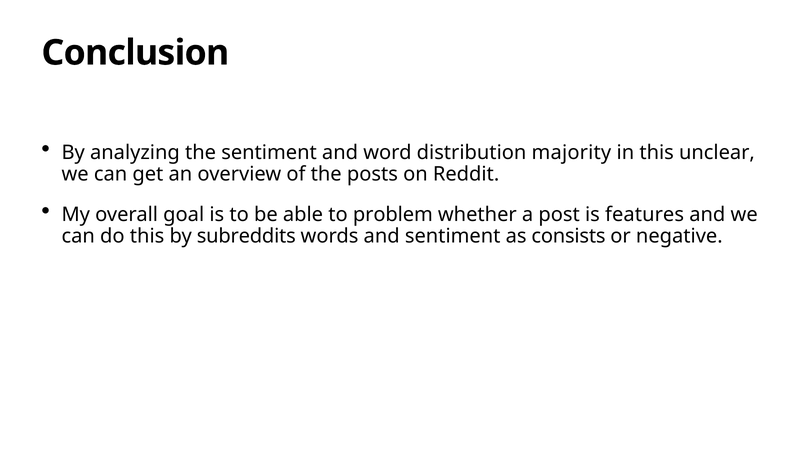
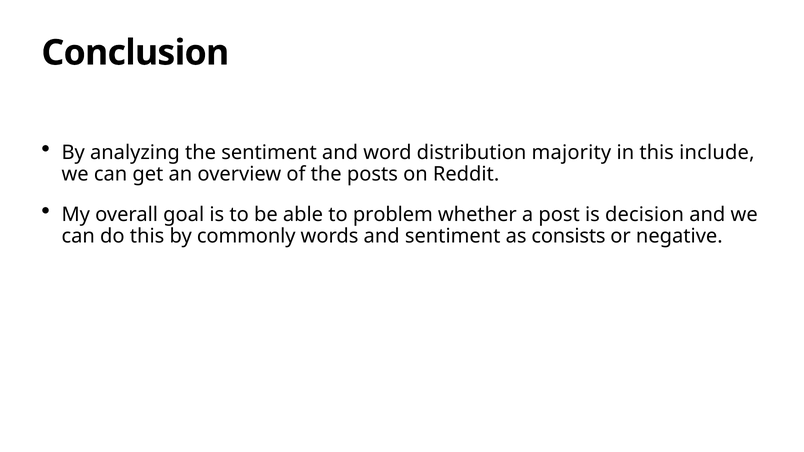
unclear: unclear -> include
features: features -> decision
subreddits: subreddits -> commonly
